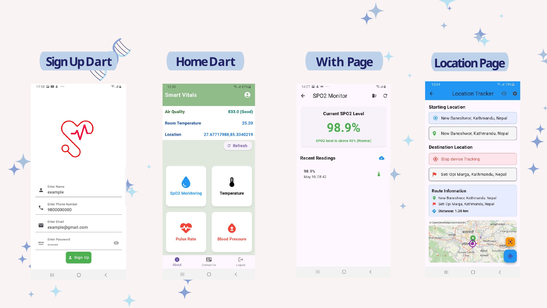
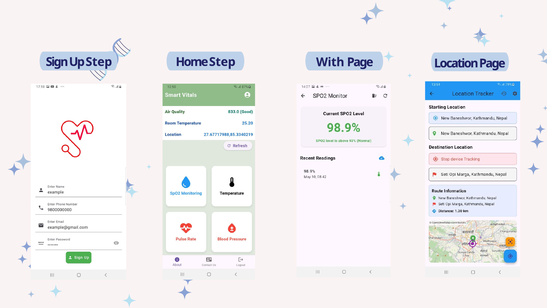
Up Dart: Dart -> Step
Home Dart: Dart -> Step
